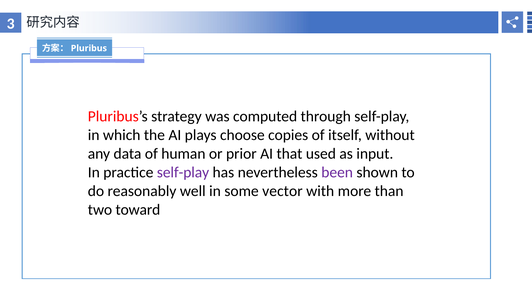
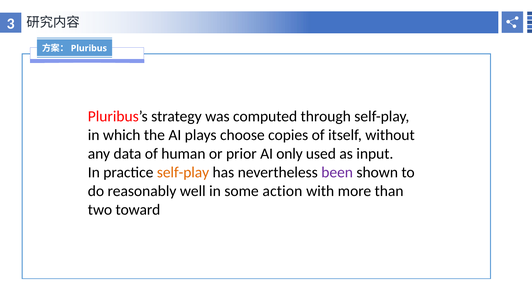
that: that -> only
self-play at (183, 173) colour: purple -> orange
vector: vector -> action
